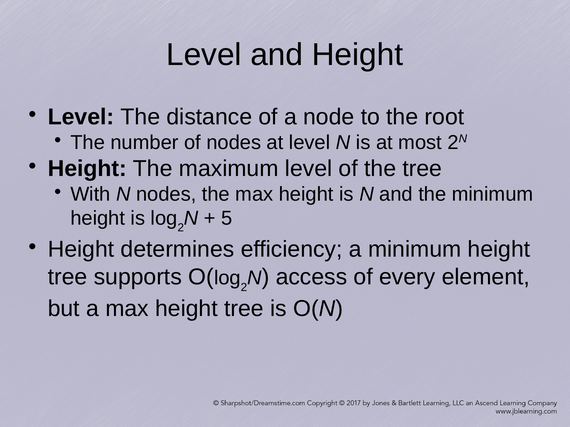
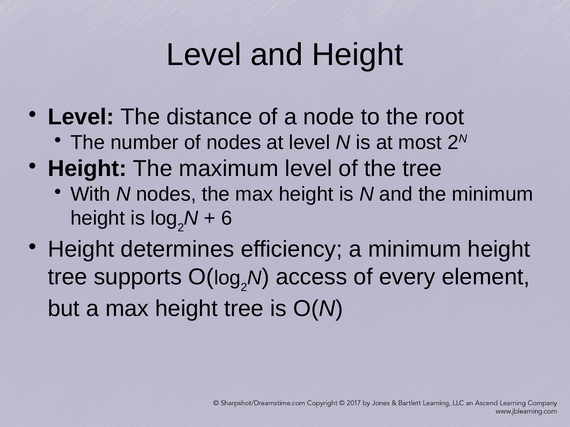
5: 5 -> 6
